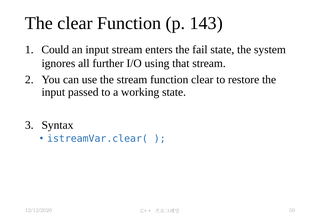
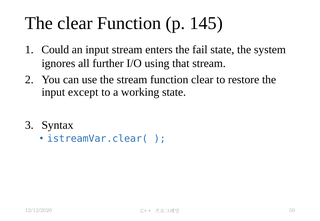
143: 143 -> 145
passed: passed -> except
